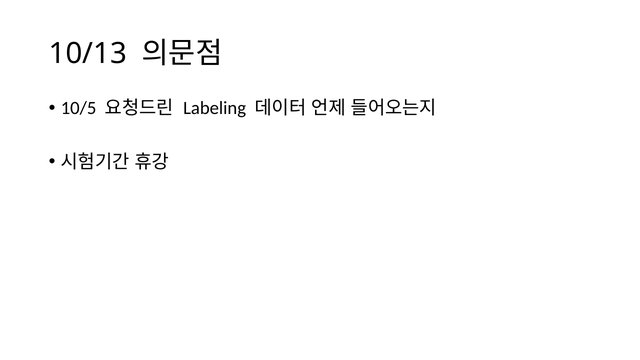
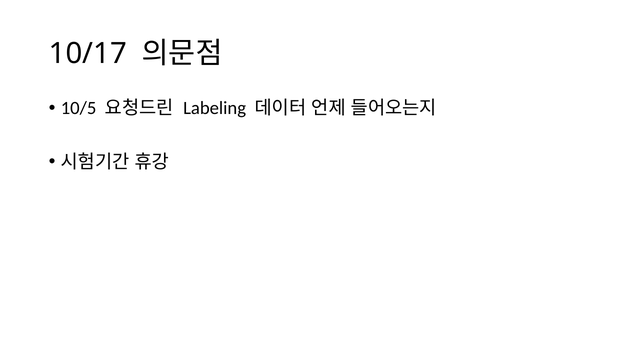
10/13: 10/13 -> 10/17
